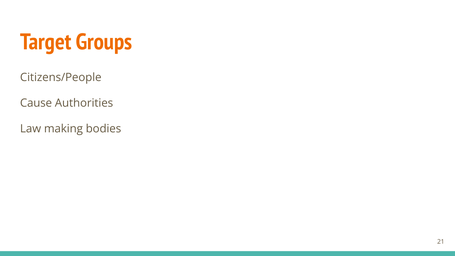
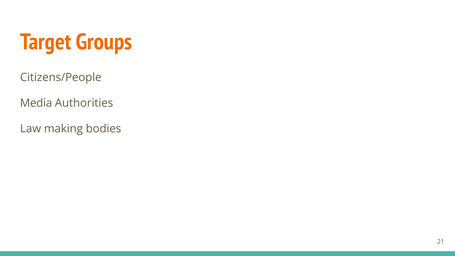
Cause: Cause -> Media
